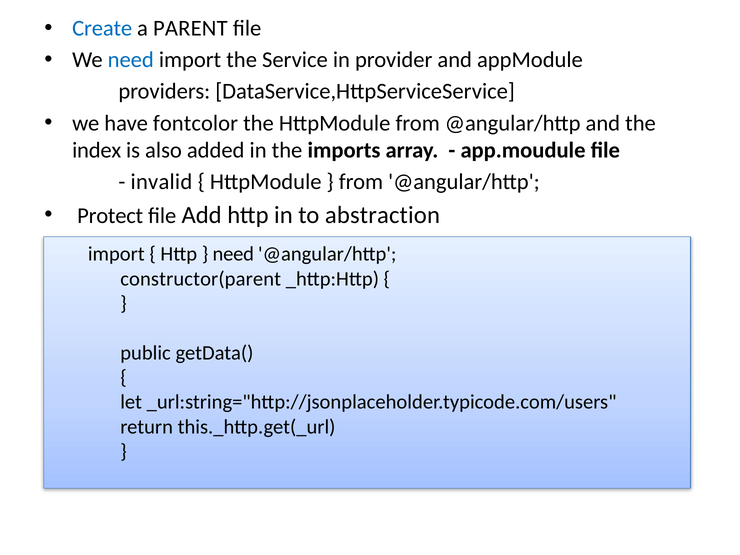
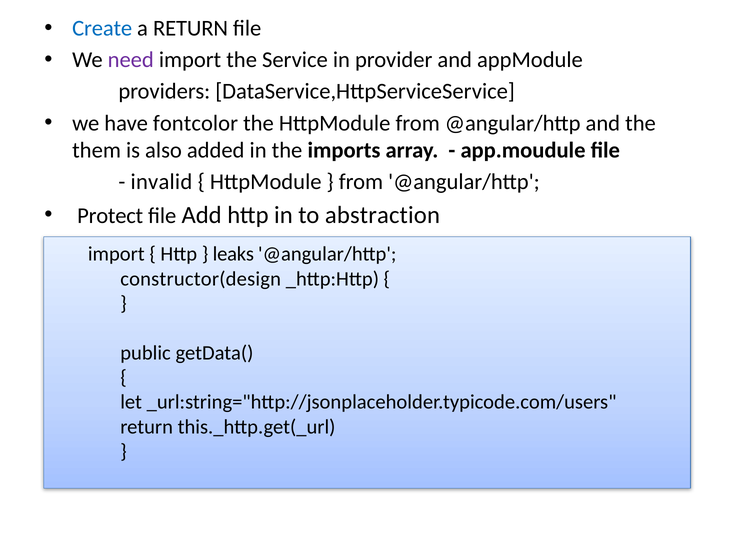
a PARENT: PARENT -> RETURN
need at (131, 60) colour: blue -> purple
index: index -> them
need at (233, 254): need -> leaks
constructor(parent: constructor(parent -> constructor(design
